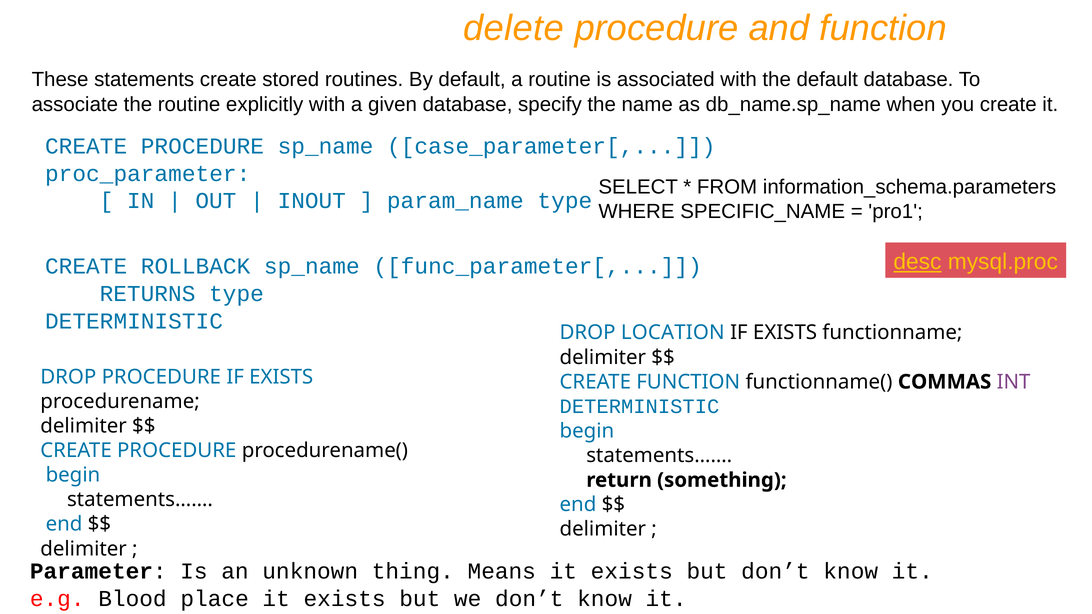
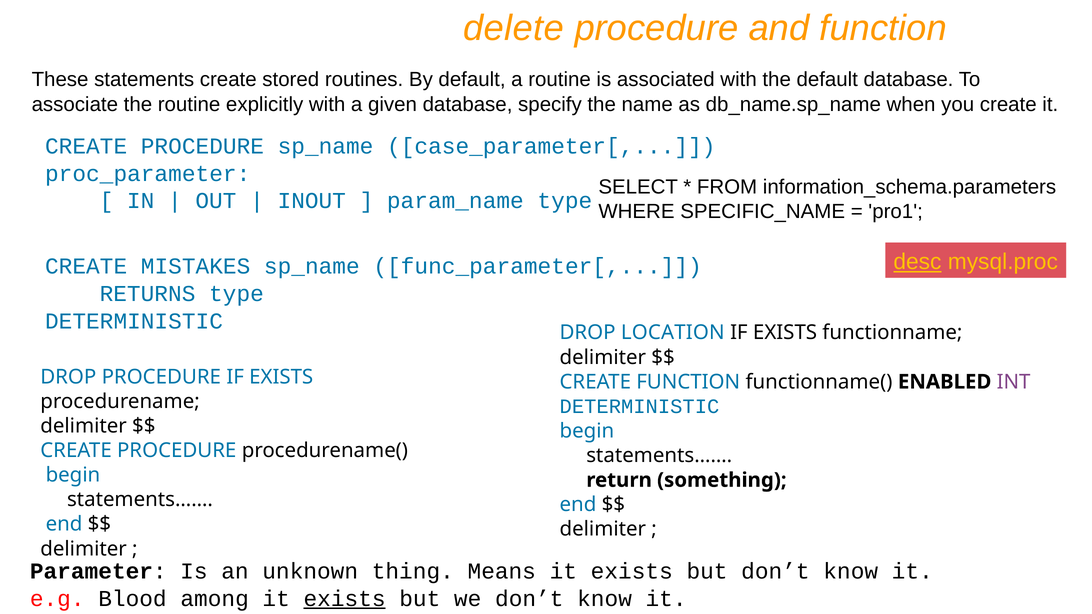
ROLLBACK: ROLLBACK -> MISTAKES
COMMAS: COMMAS -> ENABLED
place: place -> among
exists at (345, 599) underline: none -> present
